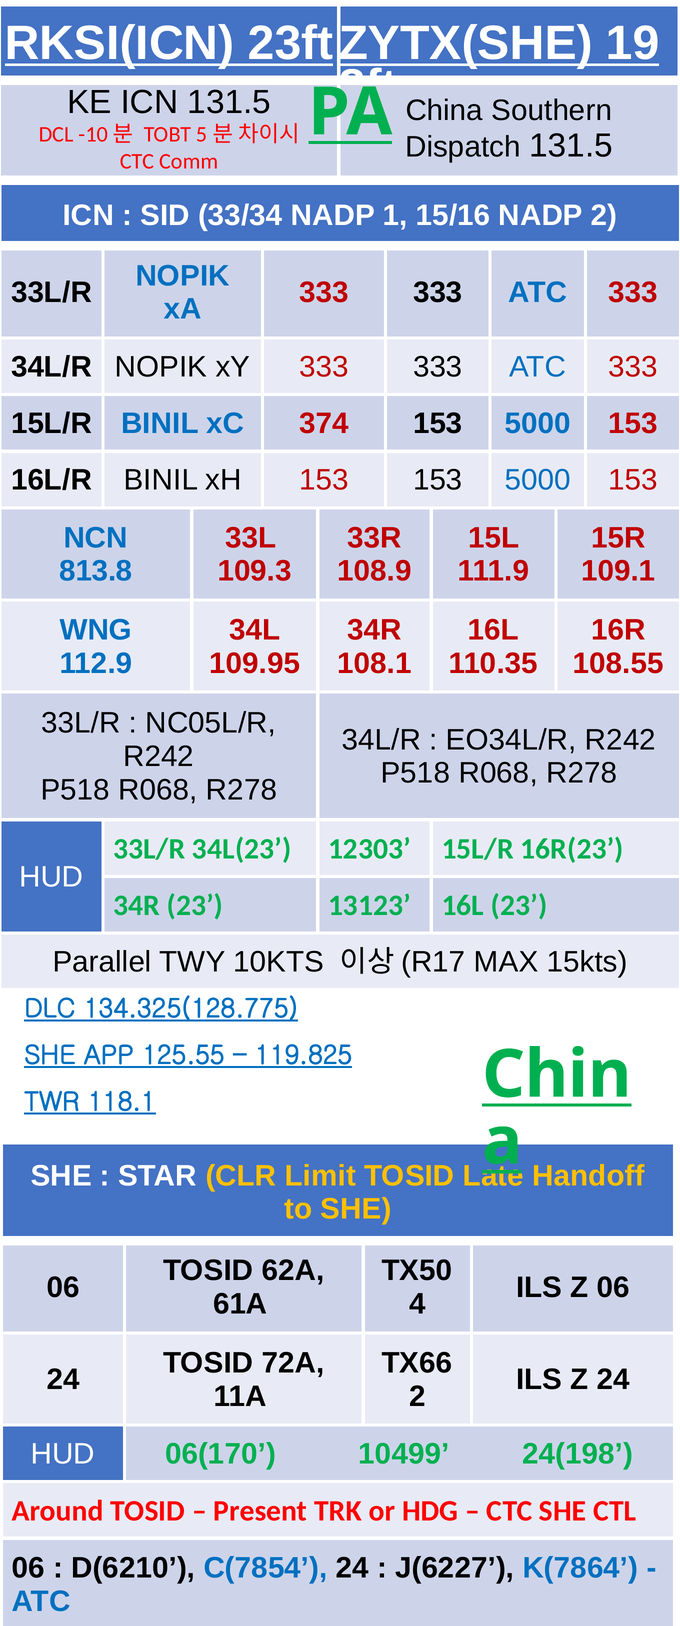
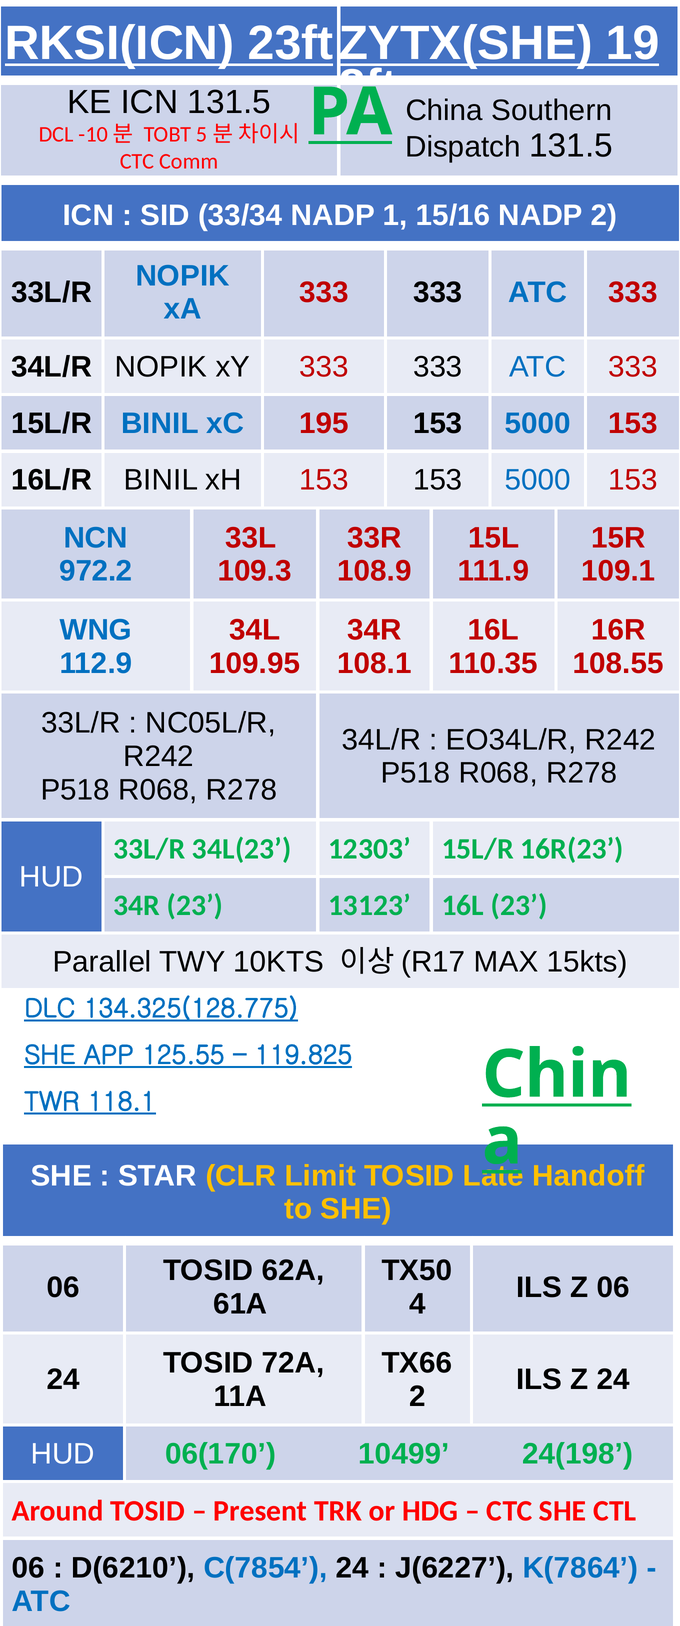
374: 374 -> 195
813.8: 813.8 -> 972.2
